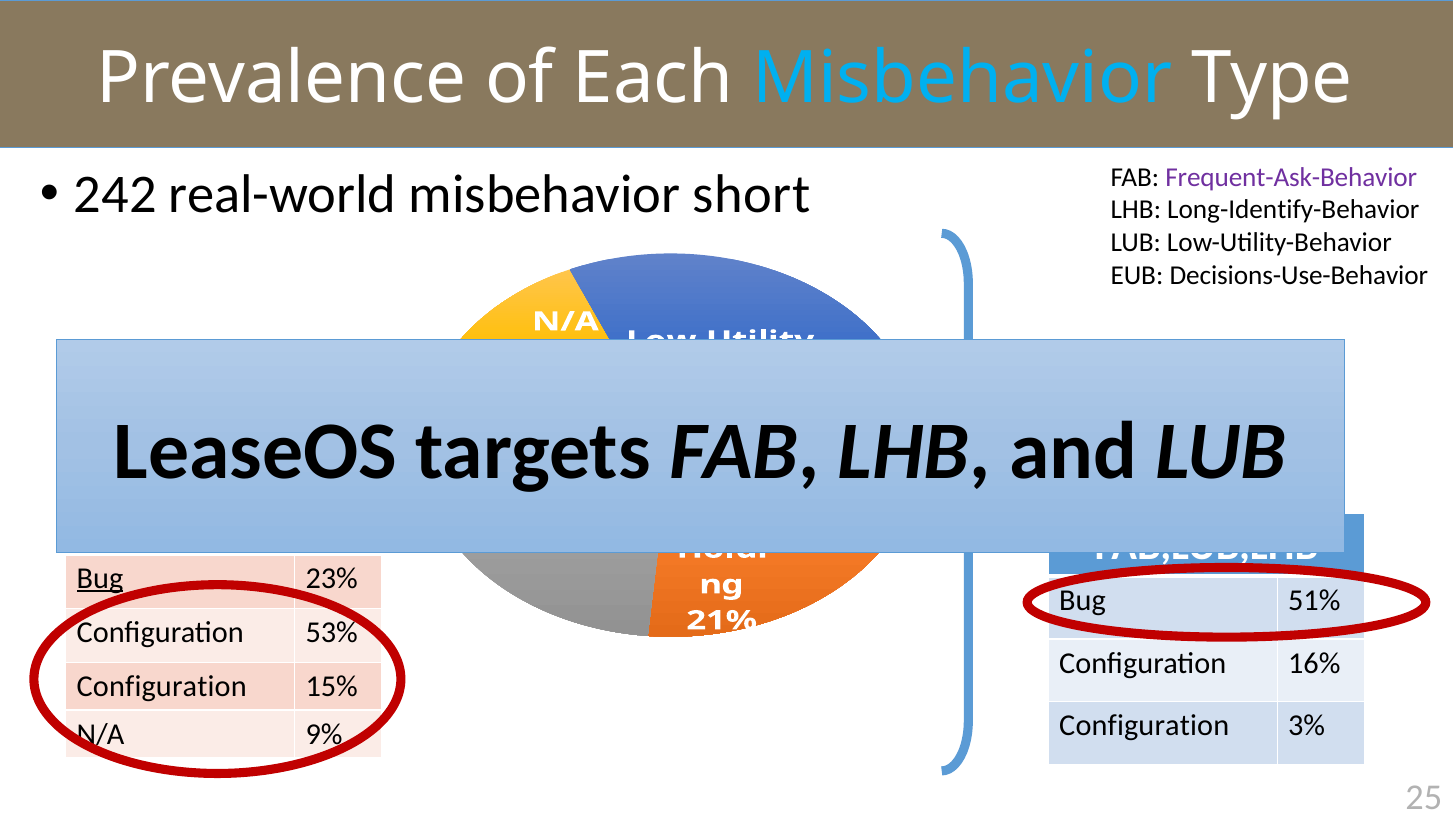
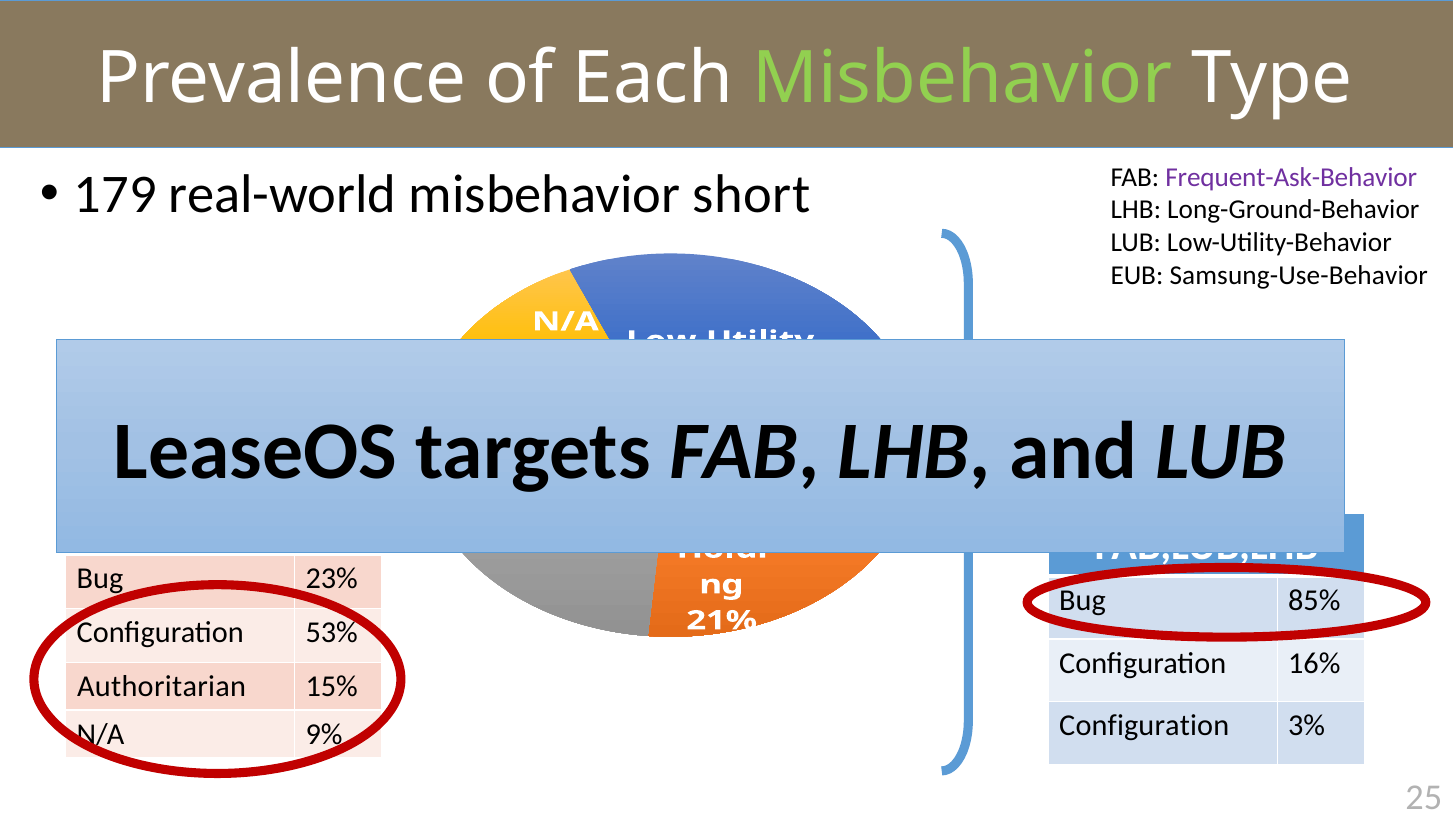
Misbehavior at (962, 79) colour: light blue -> light green
242: 242 -> 179
Long-Identify-Behavior: Long-Identify-Behavior -> Long-Ground-Behavior
Decisions-Use-Behavior: Decisions-Use-Behavior -> Samsung-Use-Behavior
Bug at (100, 579) underline: present -> none
51%: 51% -> 85%
Configuration at (162, 687): Configuration -> Authoritarian
